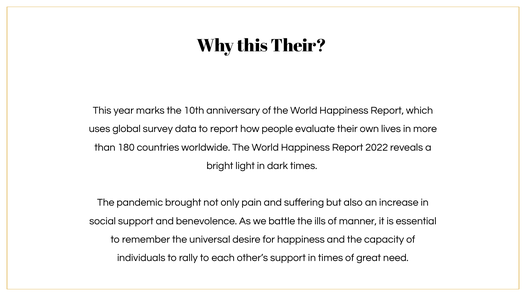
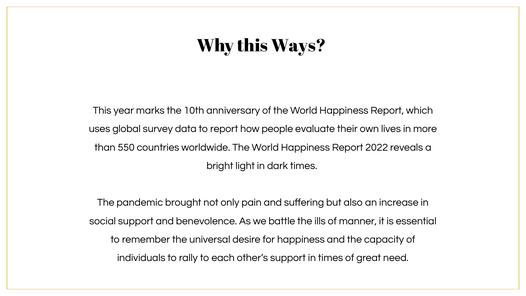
this Their: Their -> Ways
180: 180 -> 550
